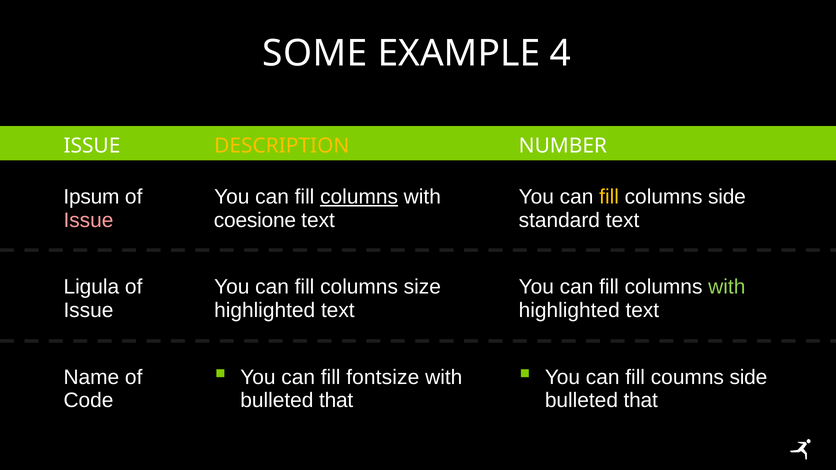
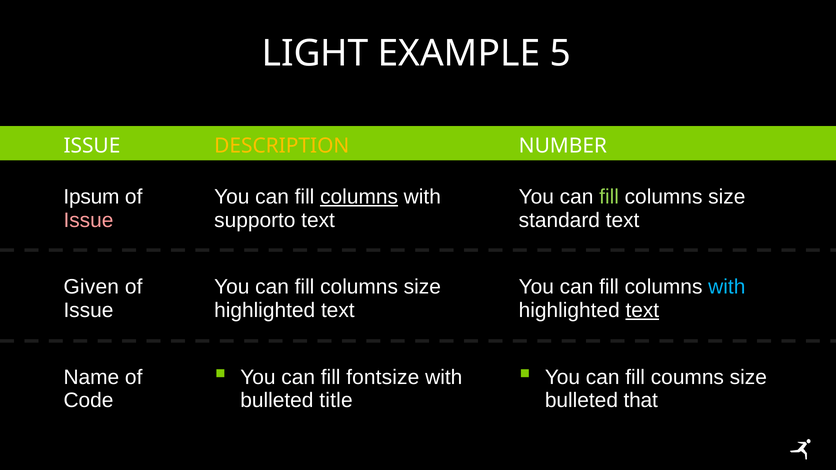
SOME: SOME -> LIGHT
4: 4 -> 5
fill at (609, 197) colour: yellow -> light green
side at (727, 197): side -> size
coesione: coesione -> supporto
Ligula: Ligula -> Given
with at (727, 287) colour: light green -> light blue
text at (642, 311) underline: none -> present
coumns side: side -> size
that at (336, 401): that -> title
